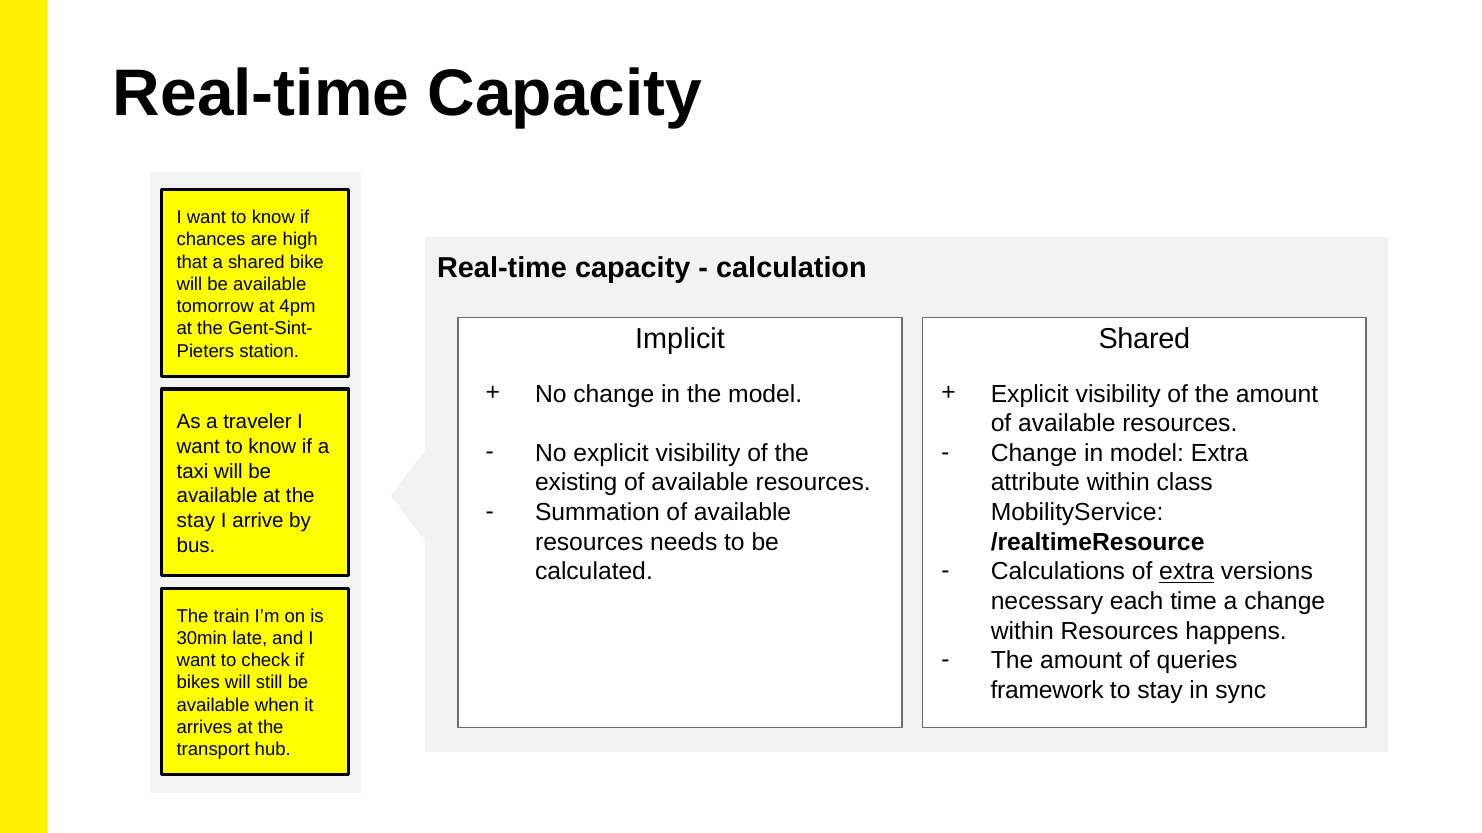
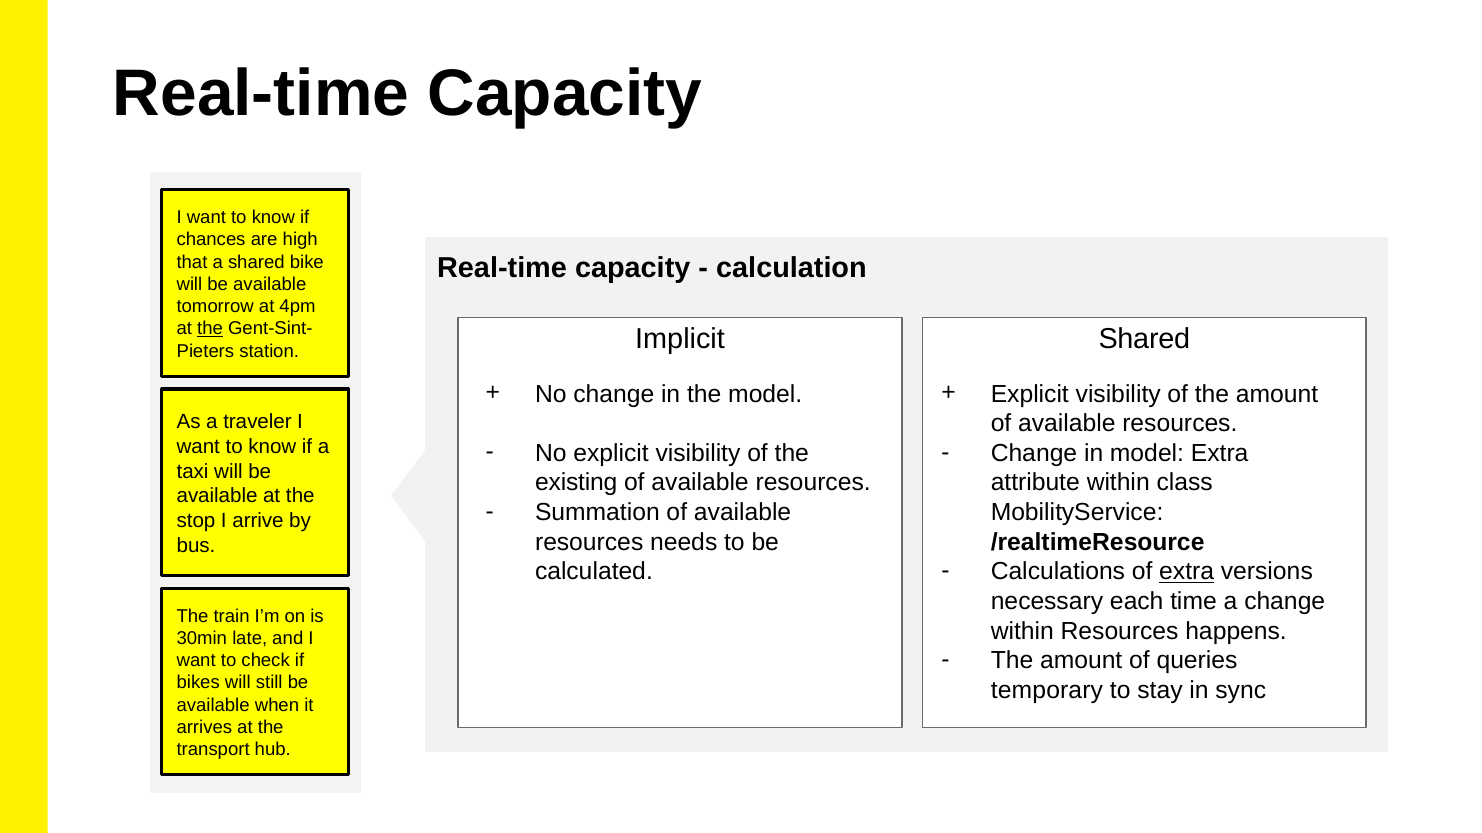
the at (210, 329) underline: none -> present
stay at (196, 521): stay -> stop
framework: framework -> temporary
